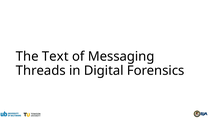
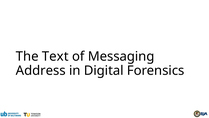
Threads: Threads -> Address
